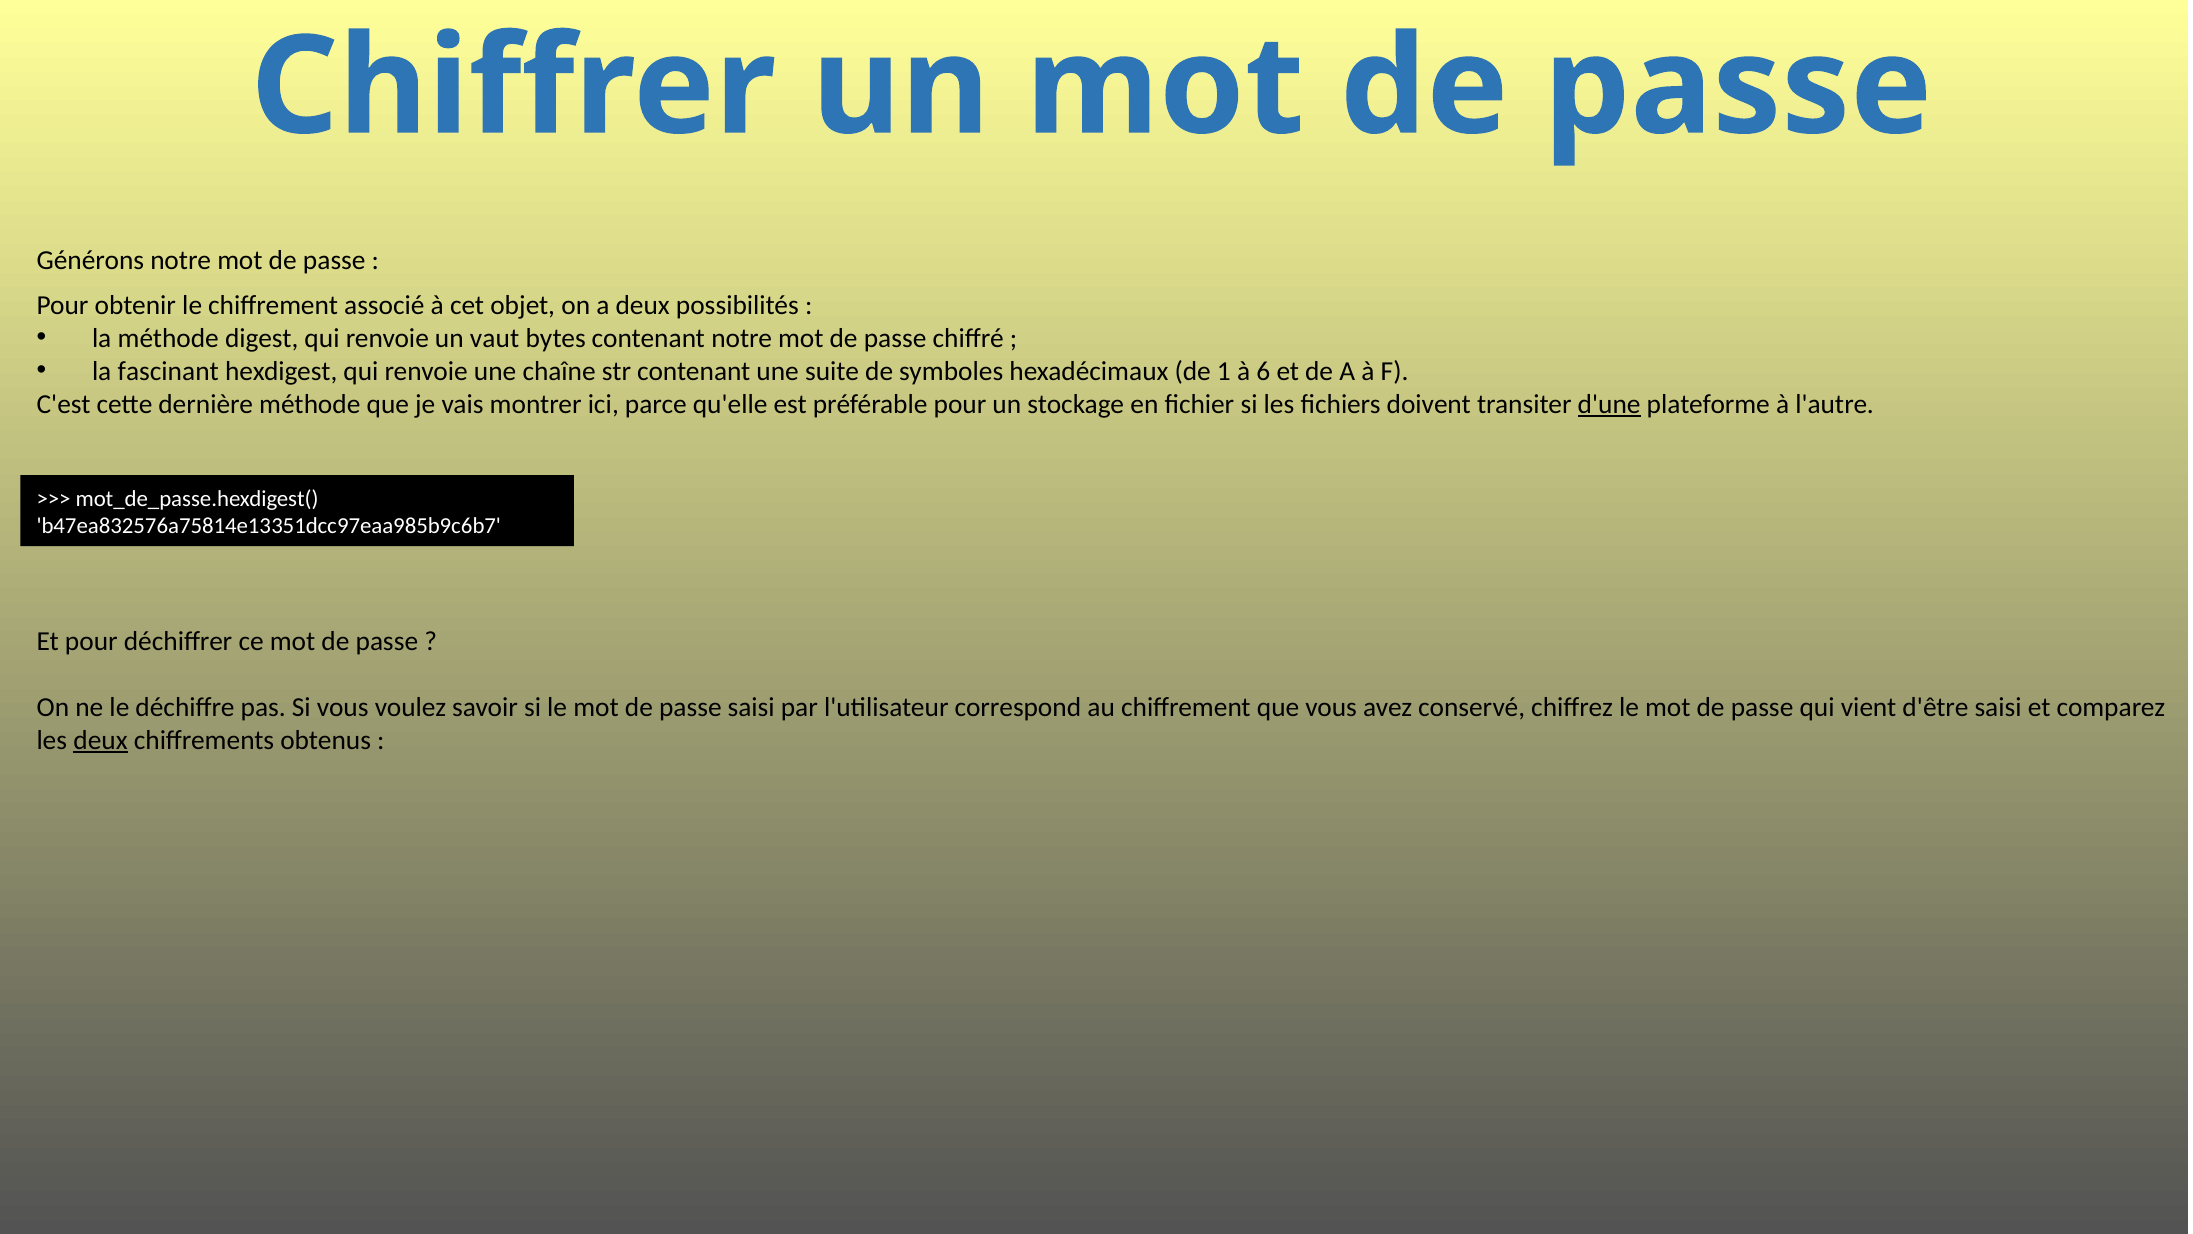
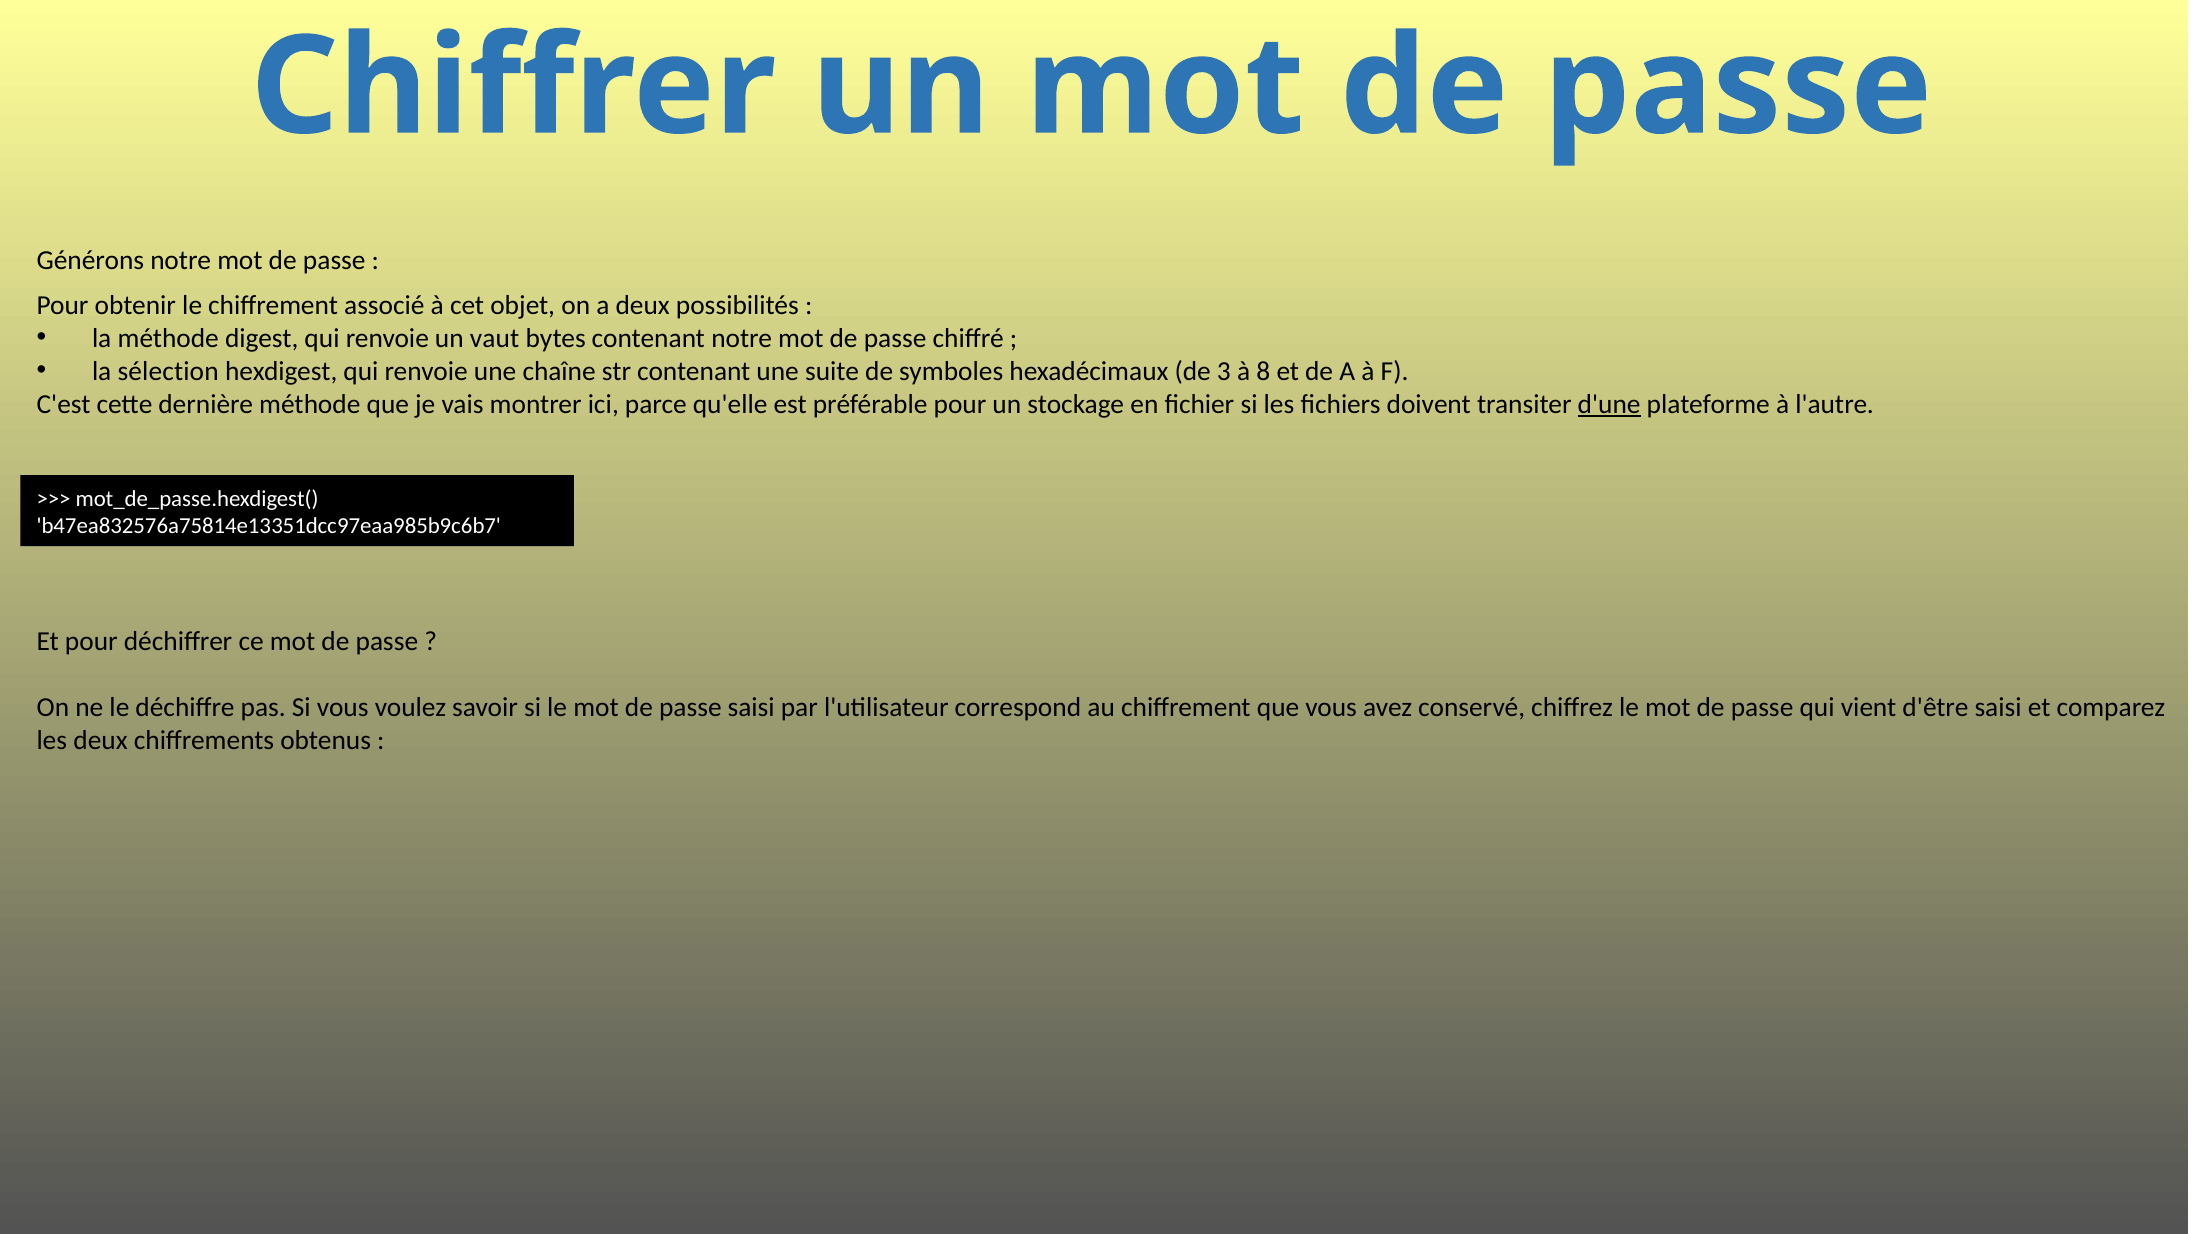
fascinant: fascinant -> sélection
1: 1 -> 3
6: 6 -> 8
deux at (100, 740) underline: present -> none
